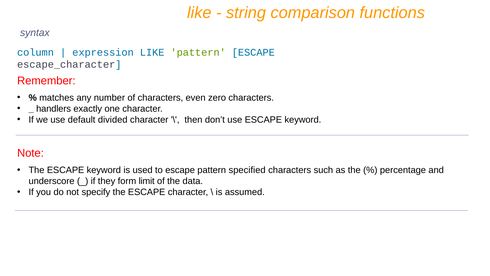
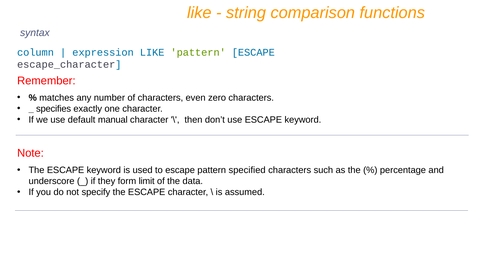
handlers: handlers -> specifies
divided: divided -> manual
